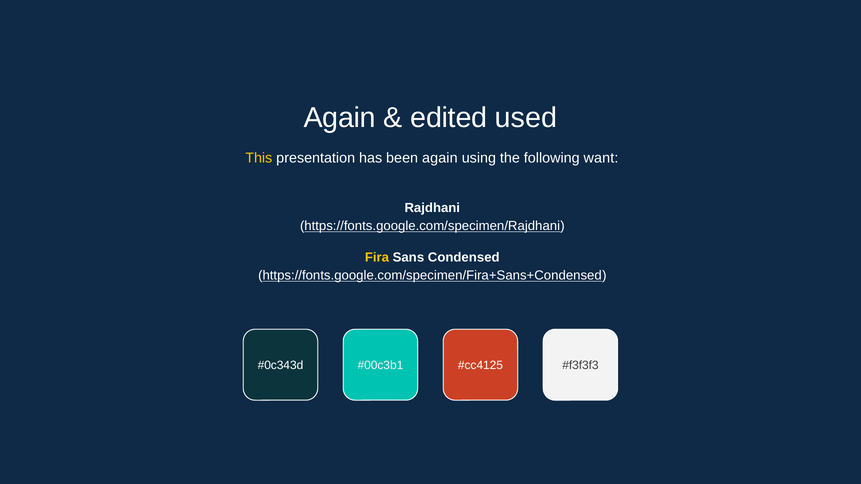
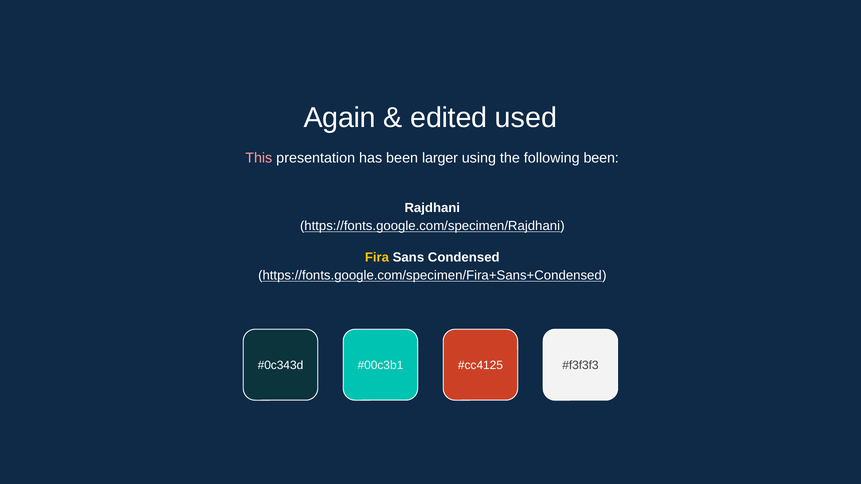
This colour: yellow -> pink
been again: again -> larger
following want: want -> been
